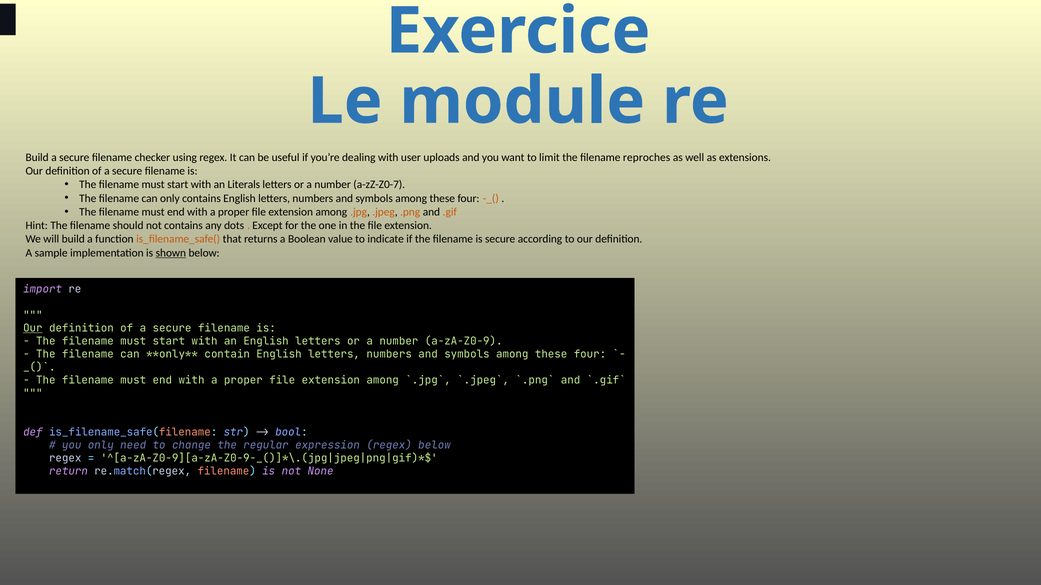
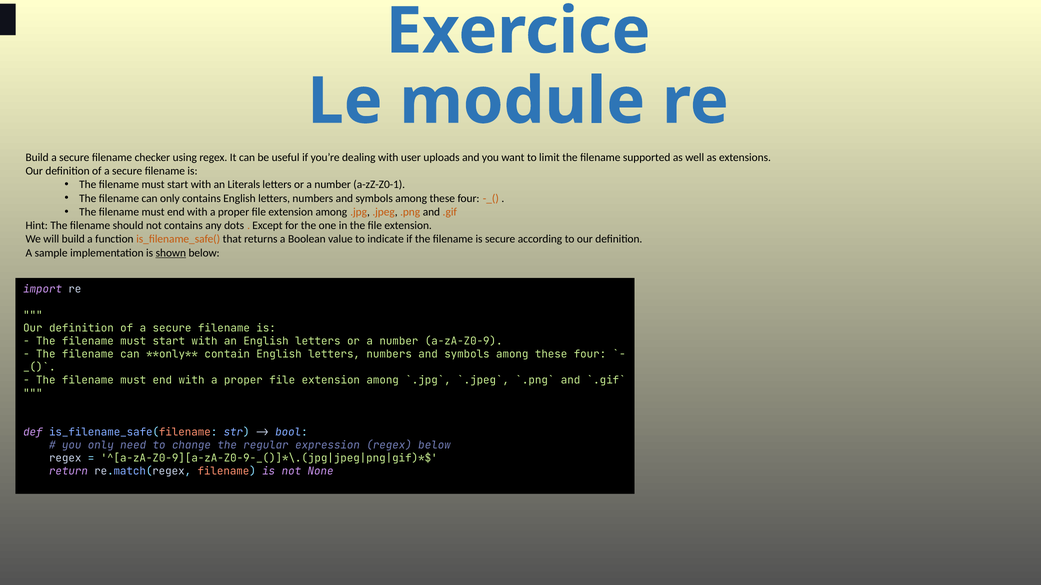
reproches: reproches -> supported
a-zZ-Z0-7: a-zZ-Z0-7 -> a-zZ-Z0-1
Our at (33, 328) underline: present -> none
